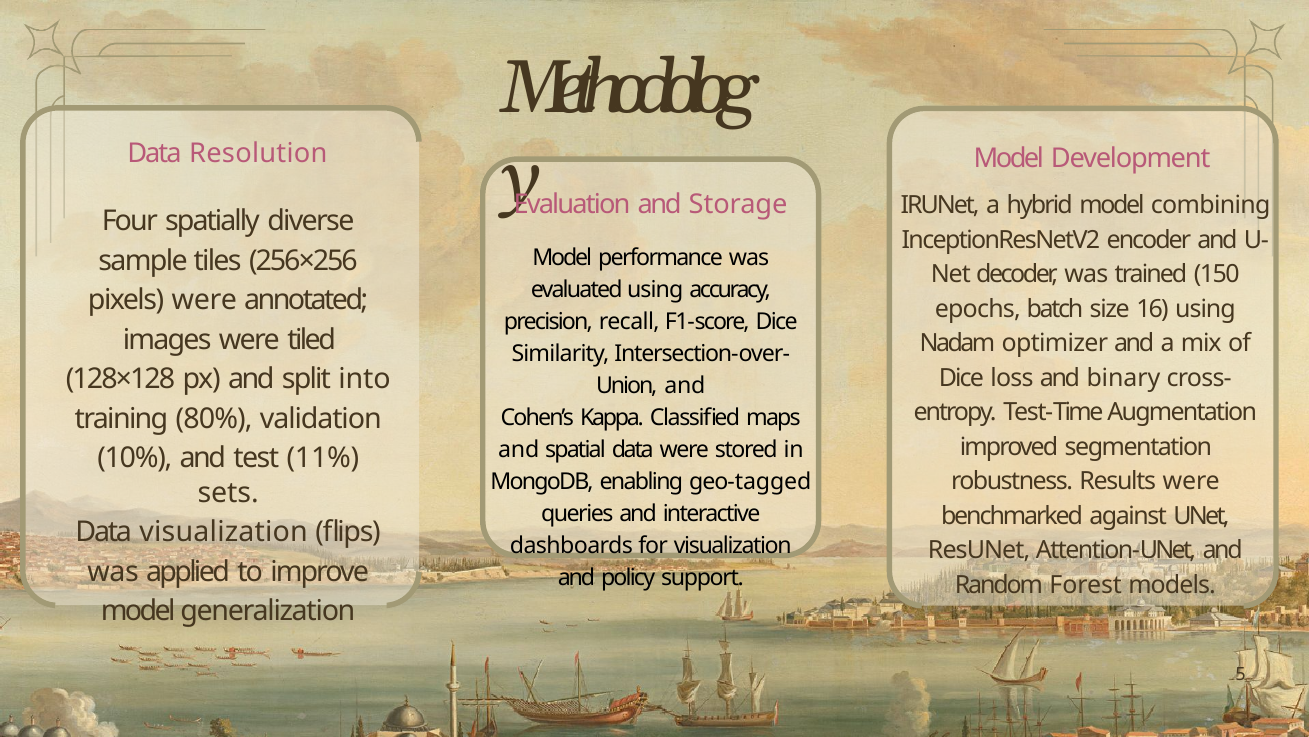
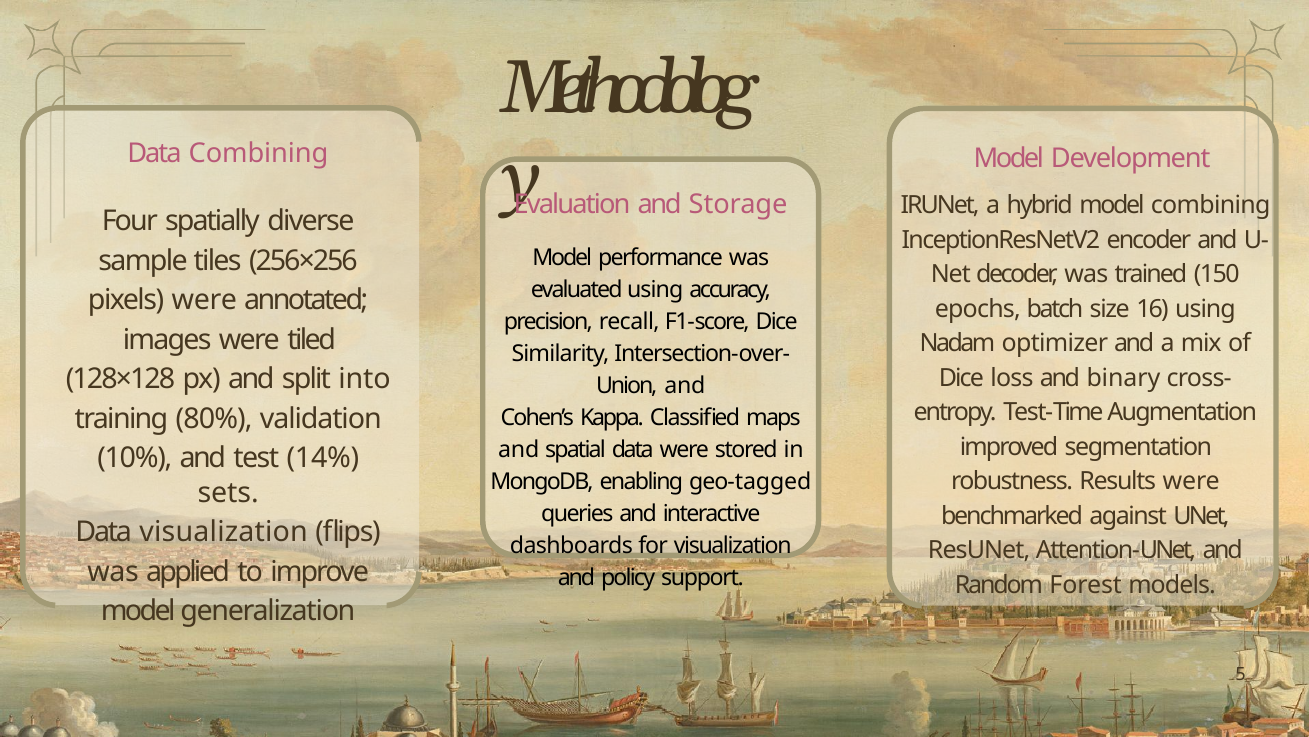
Data Resolution: Resolution -> Combining
11%: 11% -> 14%
